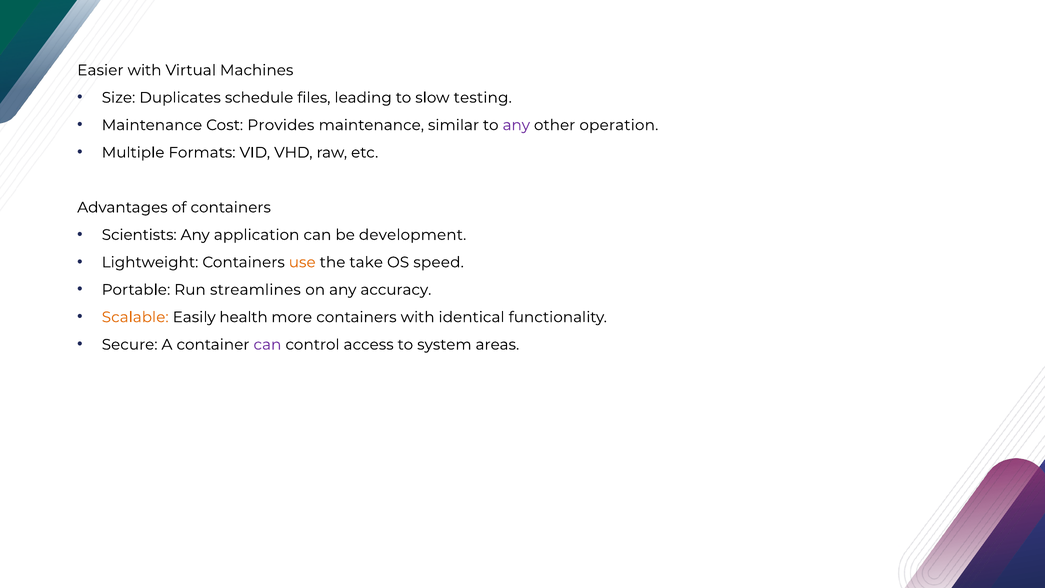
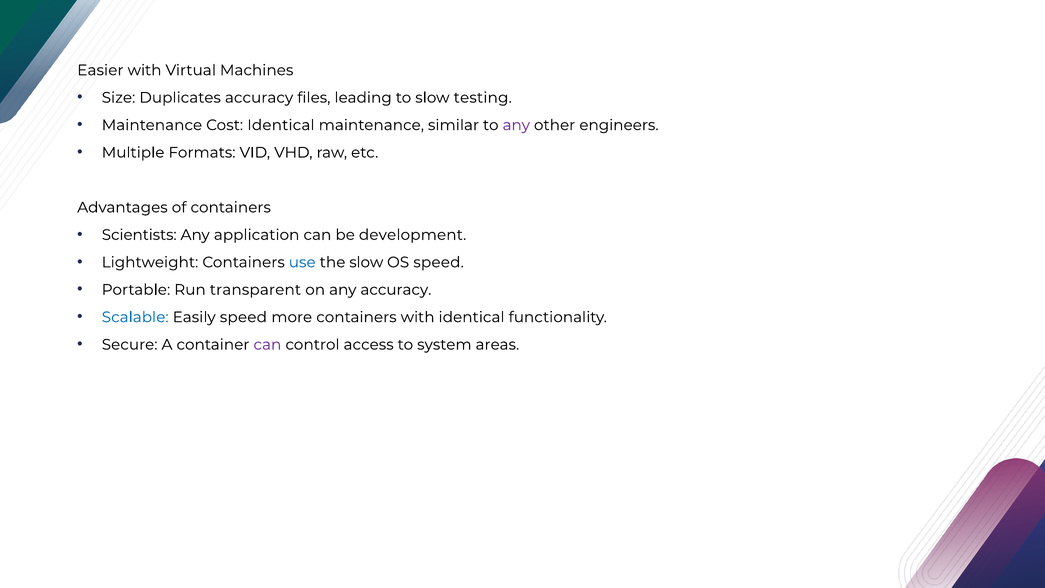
Duplicates schedule: schedule -> accuracy
Cost Provides: Provides -> Identical
operation: operation -> engineers
use colour: orange -> blue
the take: take -> slow
streamlines: streamlines -> transparent
Scalable colour: orange -> blue
Easily health: health -> speed
